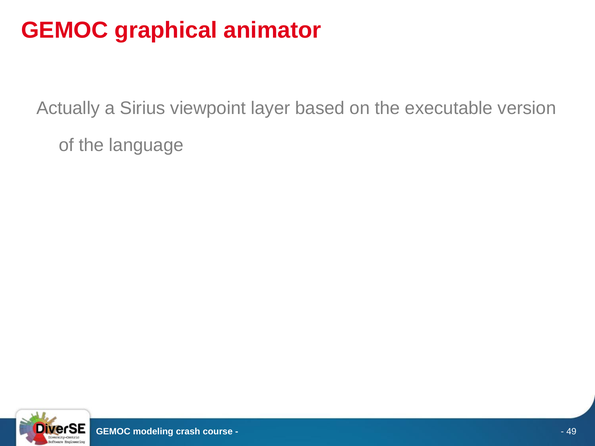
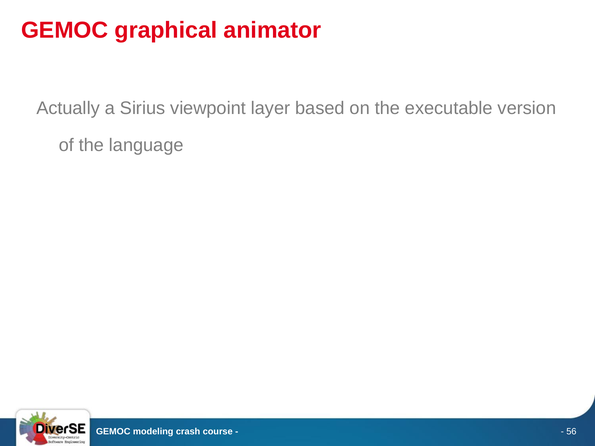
49: 49 -> 56
